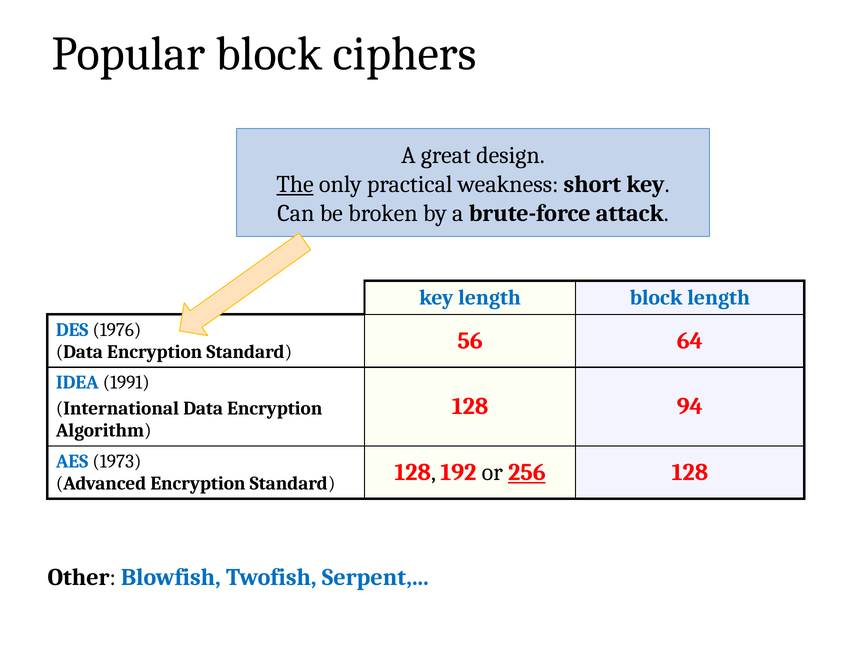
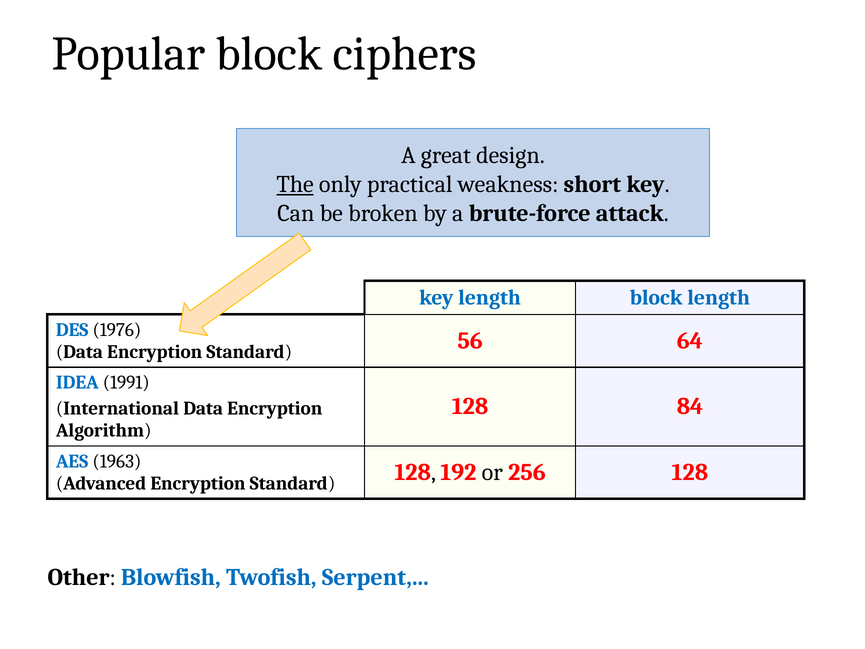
94: 94 -> 84
1973: 1973 -> 1963
256 underline: present -> none
